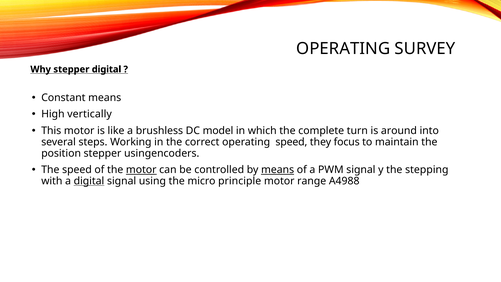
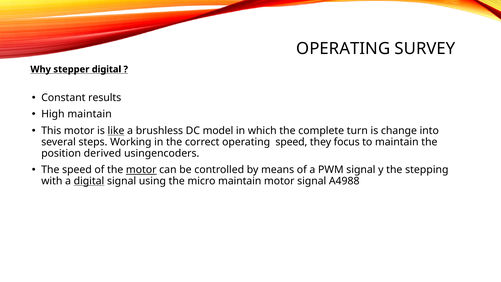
Constant means: means -> results
High vertically: vertically -> maintain
like underline: none -> present
around: around -> change
position stepper: stepper -> derived
means at (278, 170) underline: present -> none
micro principle: principle -> maintain
motor range: range -> signal
